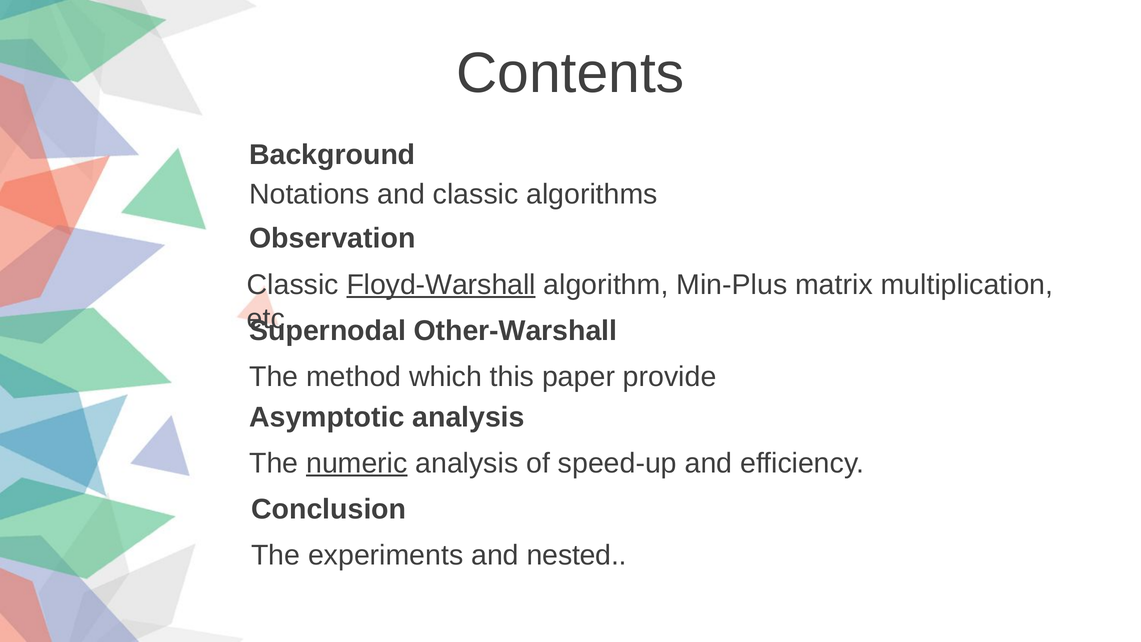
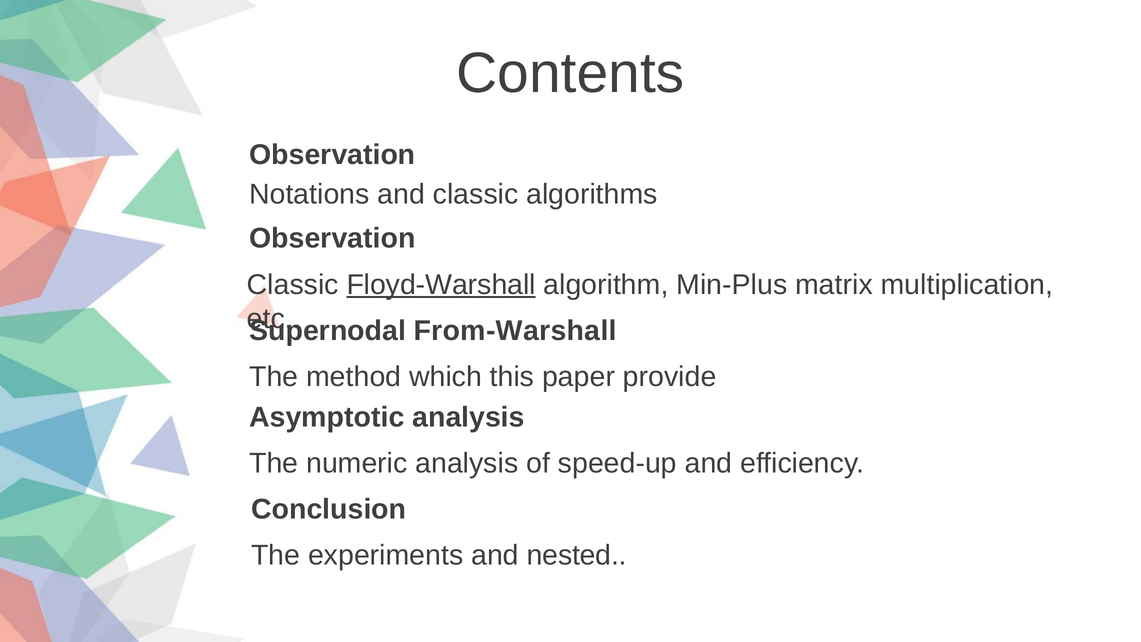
Background at (332, 155): Background -> Observation
Other-Warshall: Other-Warshall -> From-Warshall
numeric underline: present -> none
